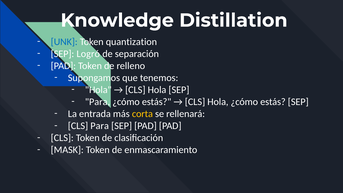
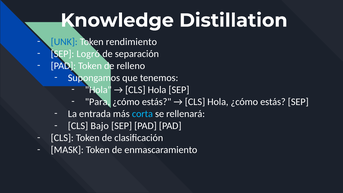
quantization: quantization -> rendimiento
corta colour: yellow -> light blue
CLS Para: Para -> Bajo
